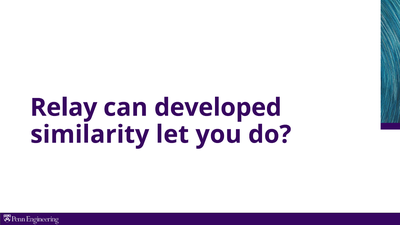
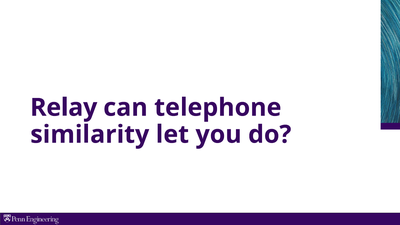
developed: developed -> telephone
